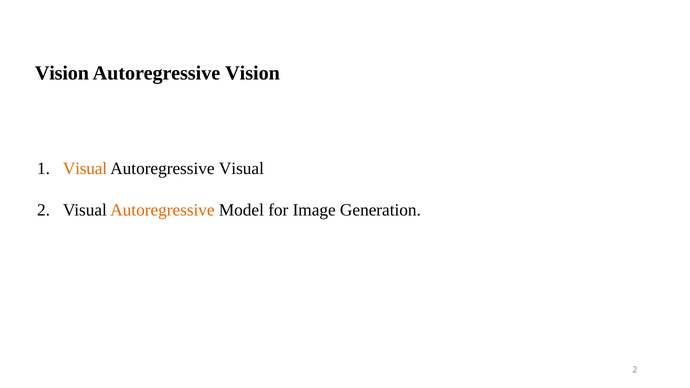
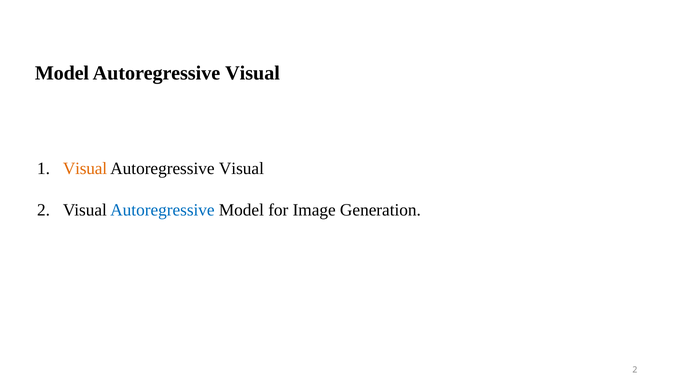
Vision at (62, 73): Vision -> Model
Vision at (253, 73): Vision -> Visual
Autoregressive at (162, 210) colour: orange -> blue
